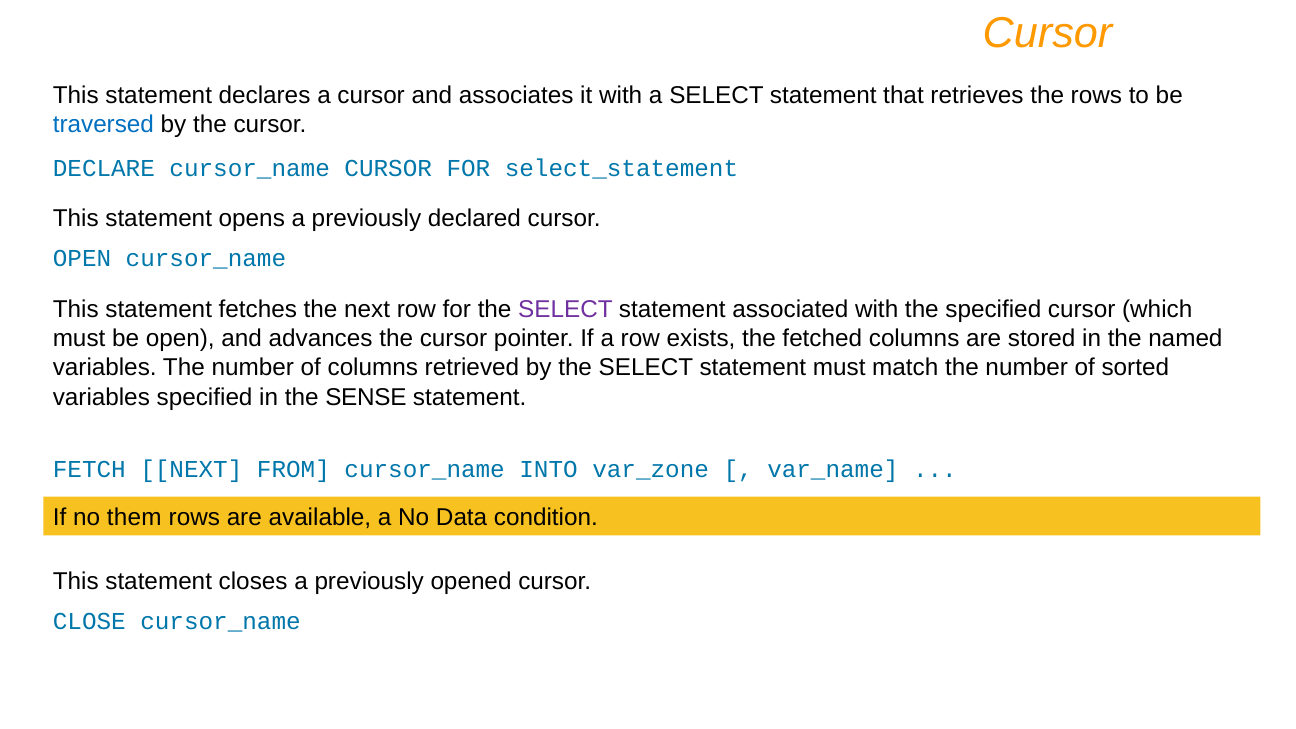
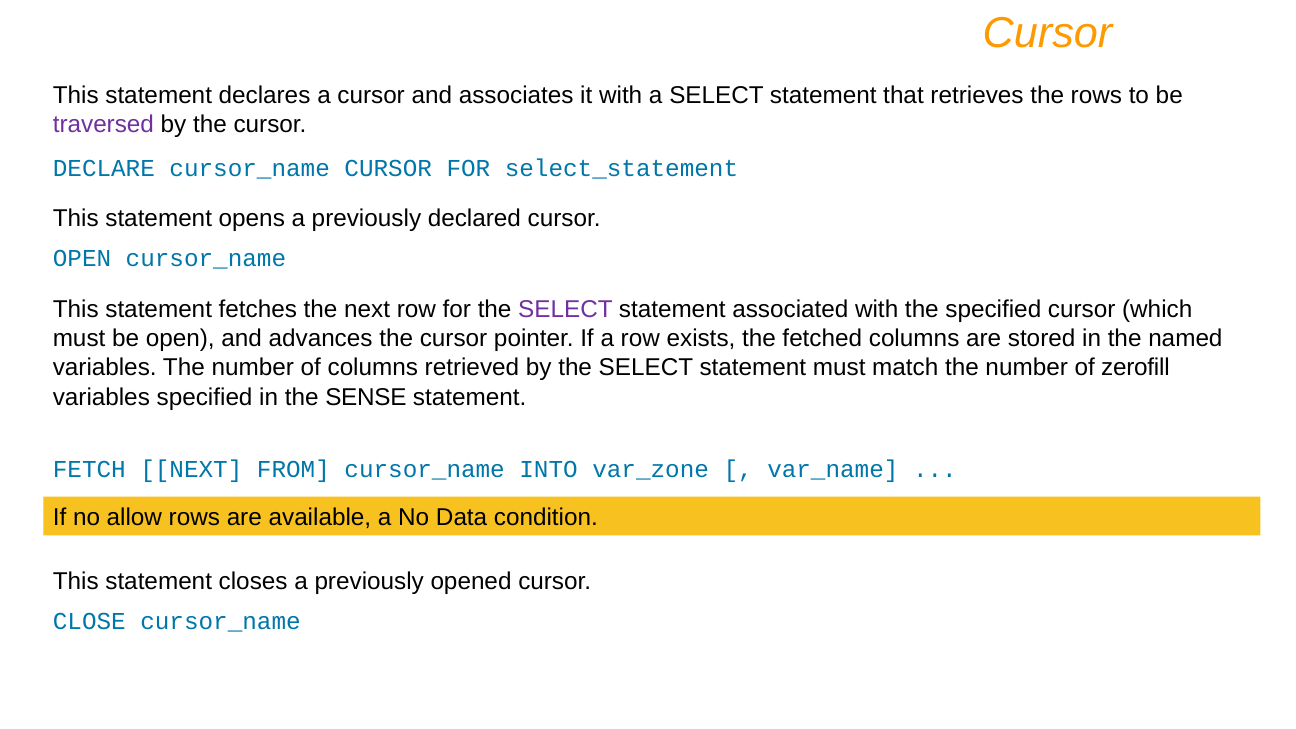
traversed colour: blue -> purple
sorted: sorted -> zerofill
them: them -> allow
